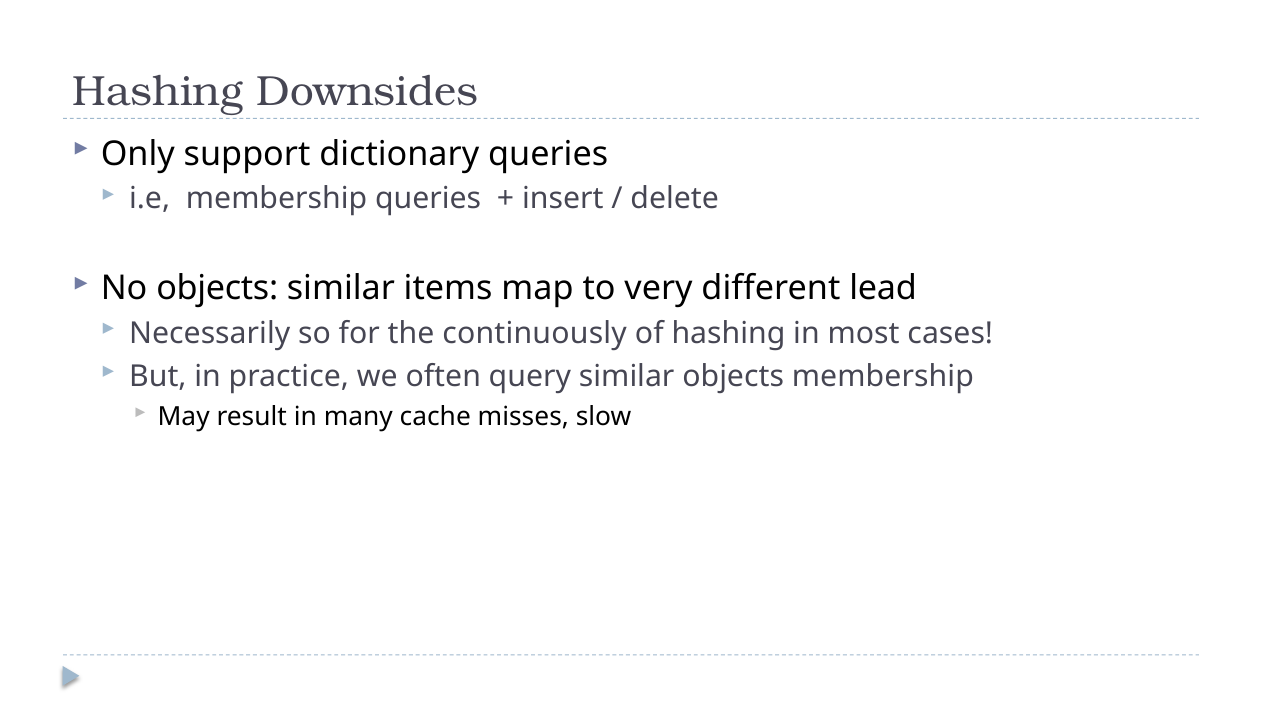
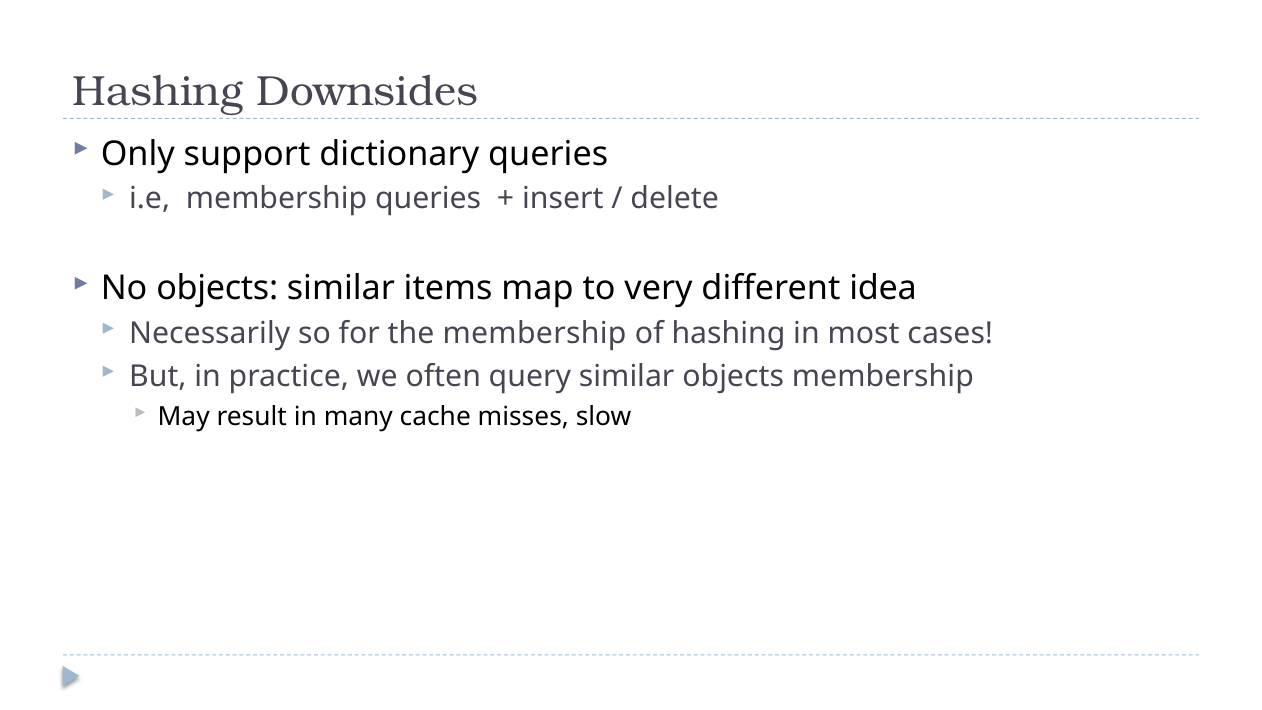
lead: lead -> idea
the continuously: continuously -> membership
